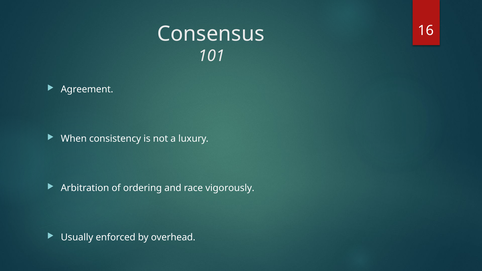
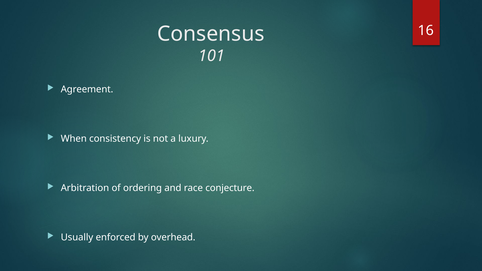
vigorously: vigorously -> conjecture
